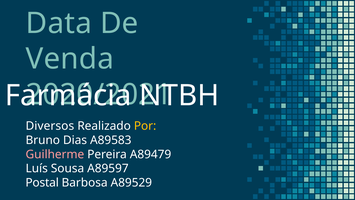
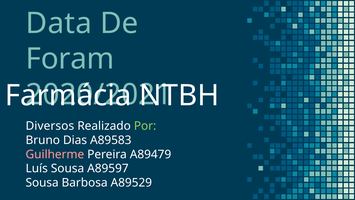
Venda: Venda -> Foram
Por colour: yellow -> light green
Postal at (42, 183): Postal -> Sousa
